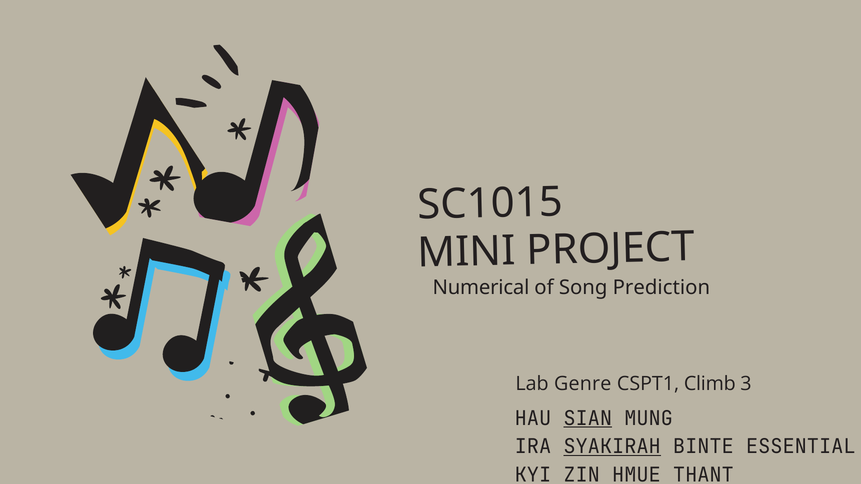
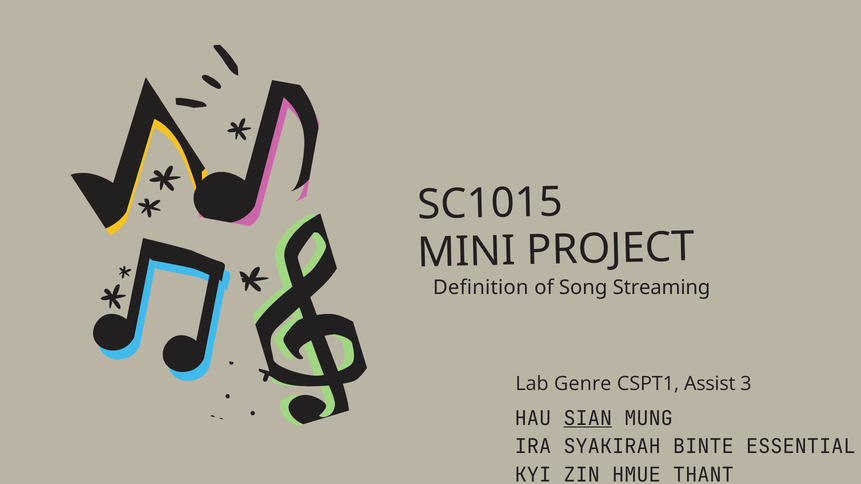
Numerical: Numerical -> Definition
Prediction: Prediction -> Streaming
Climb: Climb -> Assist
SYAKIRAH underline: present -> none
